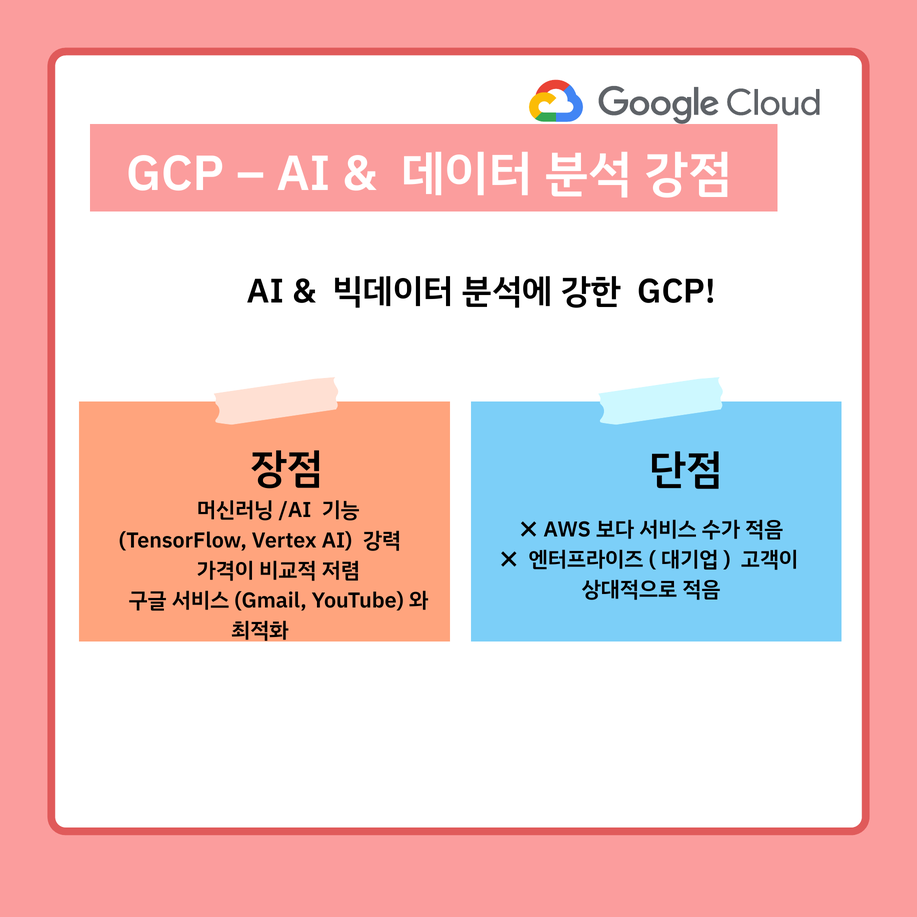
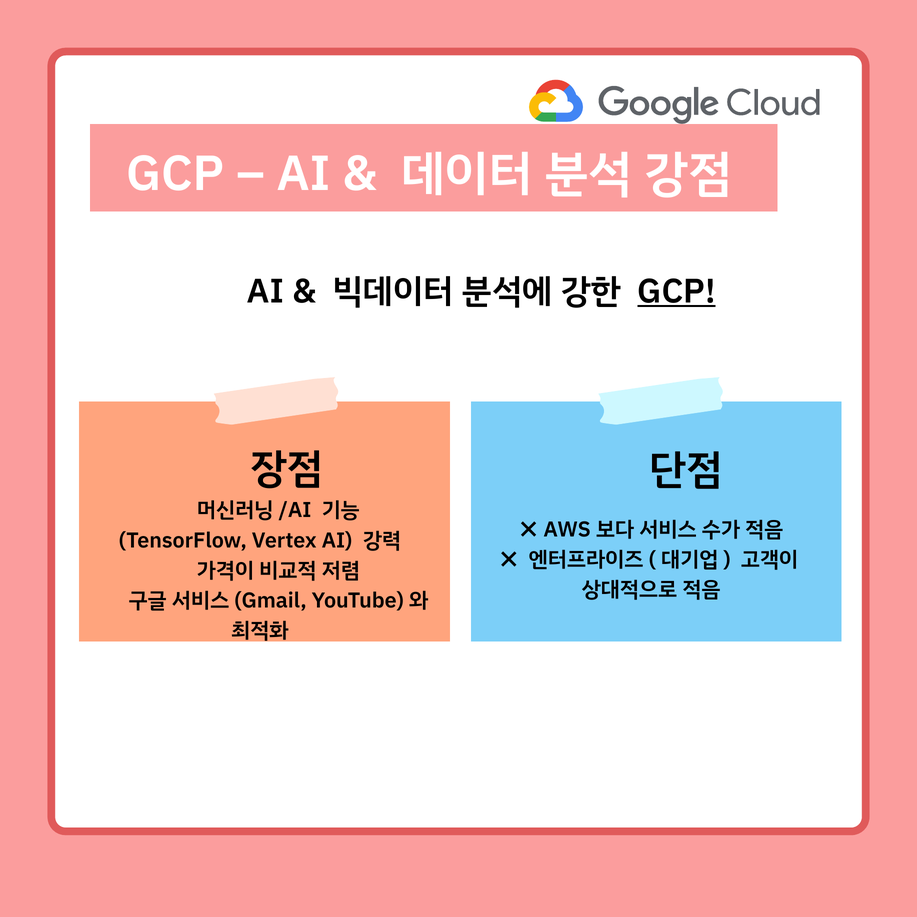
GCP at (676, 292) underline: none -> present
